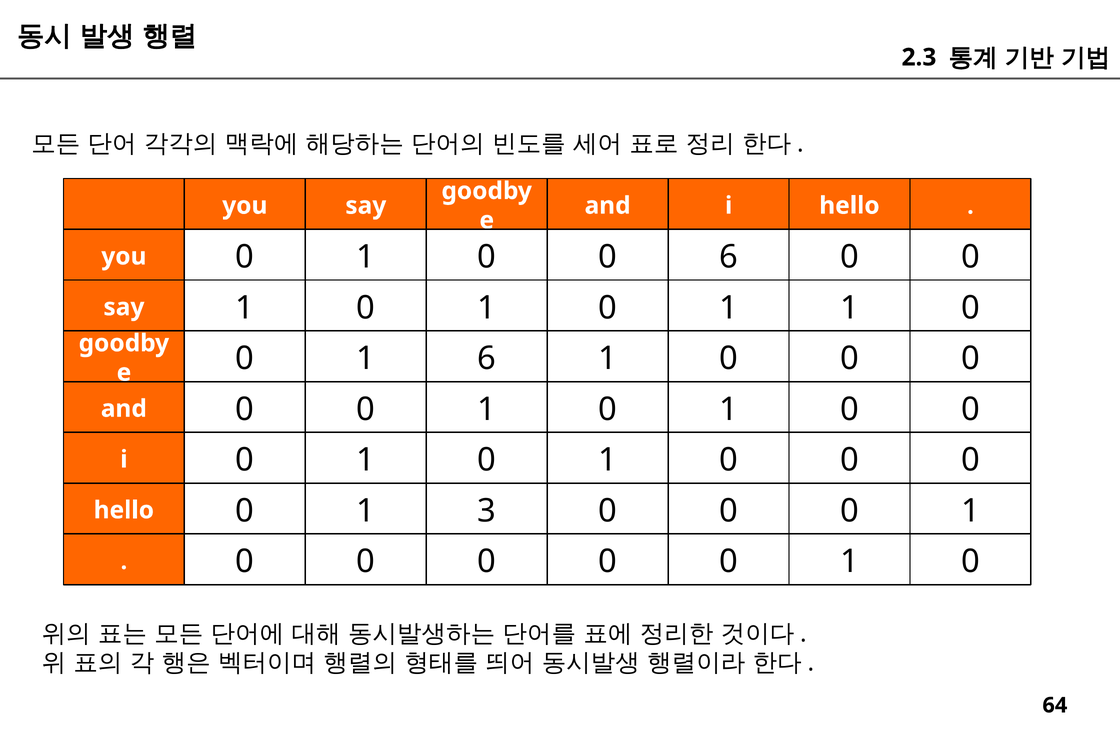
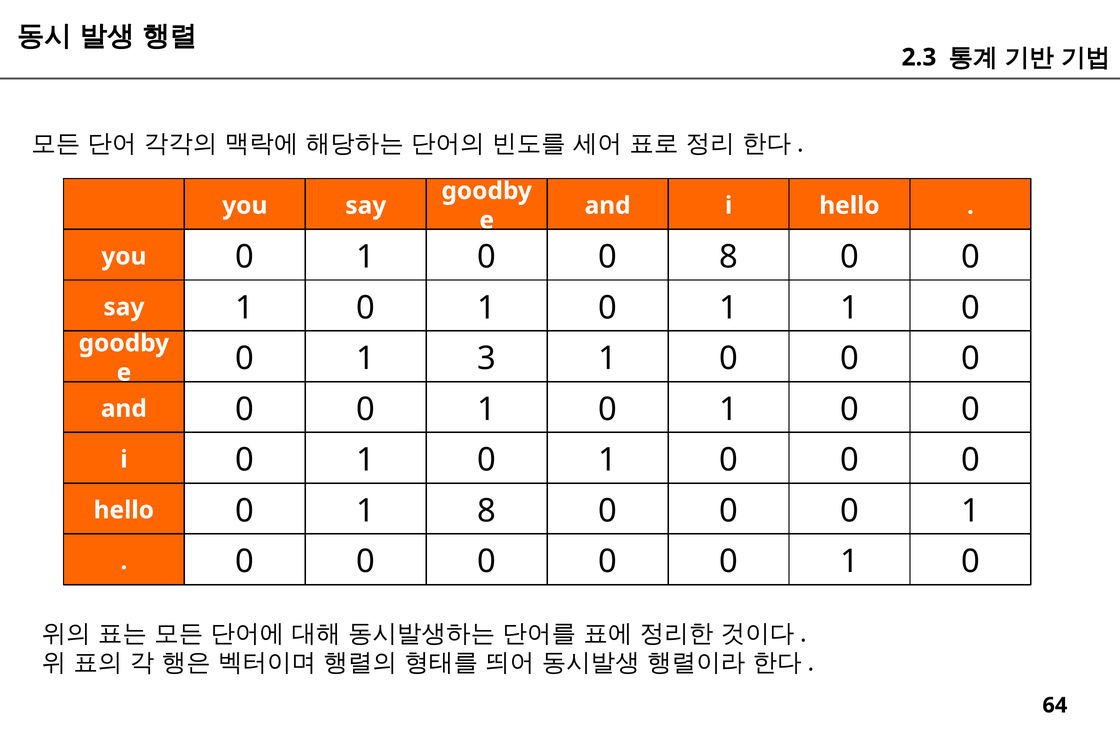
0 6: 6 -> 8
1 6: 6 -> 3
1 3: 3 -> 8
